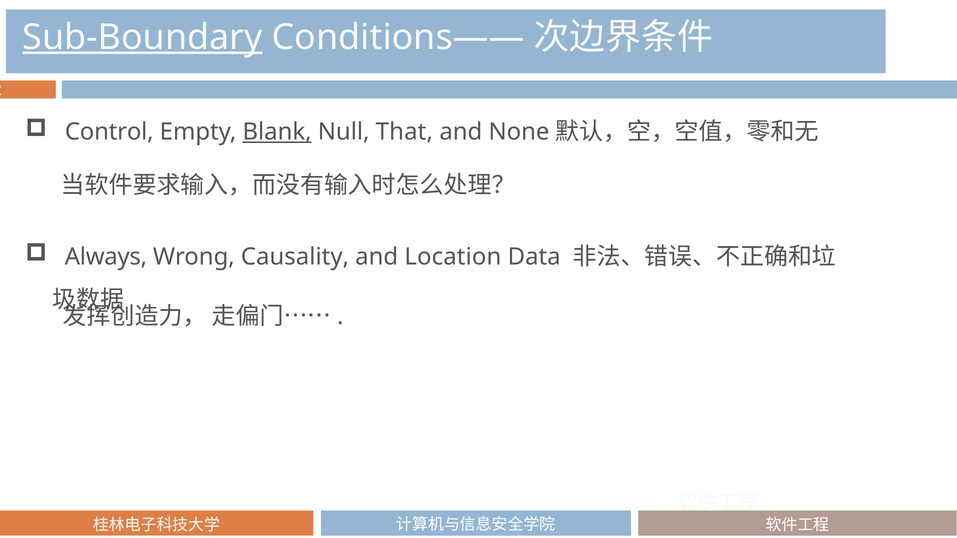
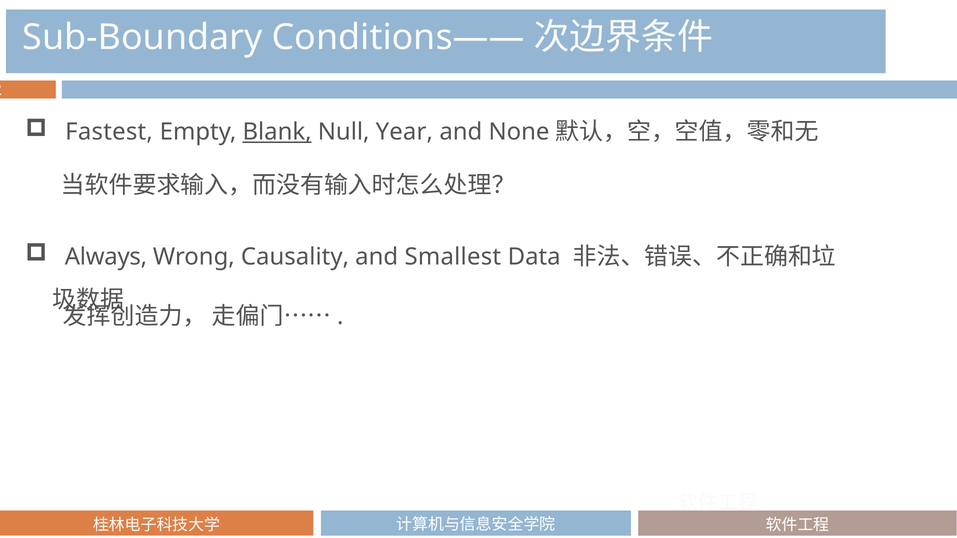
Sub-Boundary underline: present -> none
Control: Control -> Fastest
That: That -> Year
Location: Location -> Smallest
